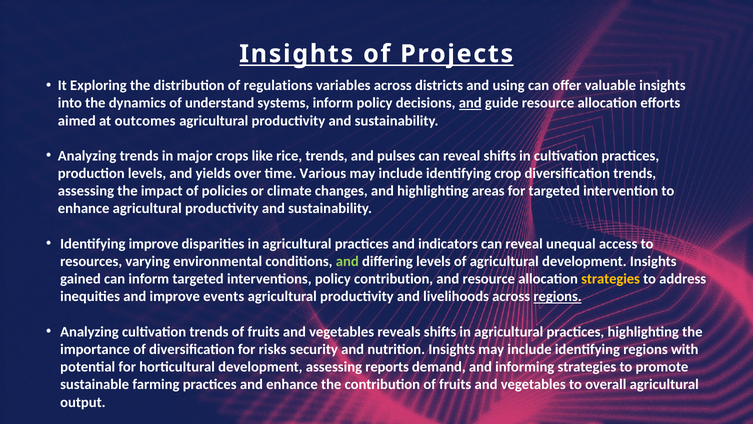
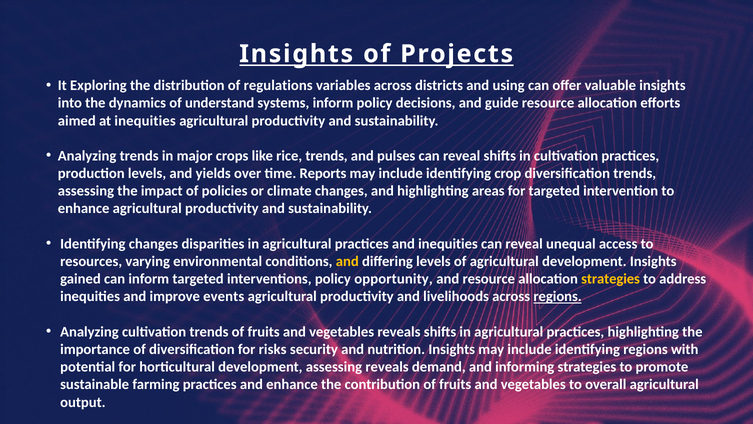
and at (470, 103) underline: present -> none
at outcomes: outcomes -> inequities
Various: Various -> Reports
Identifying improve: improve -> changes
and indicators: indicators -> inequities
and at (347, 261) colour: light green -> yellow
policy contribution: contribution -> opportunity
assessing reports: reports -> reveals
